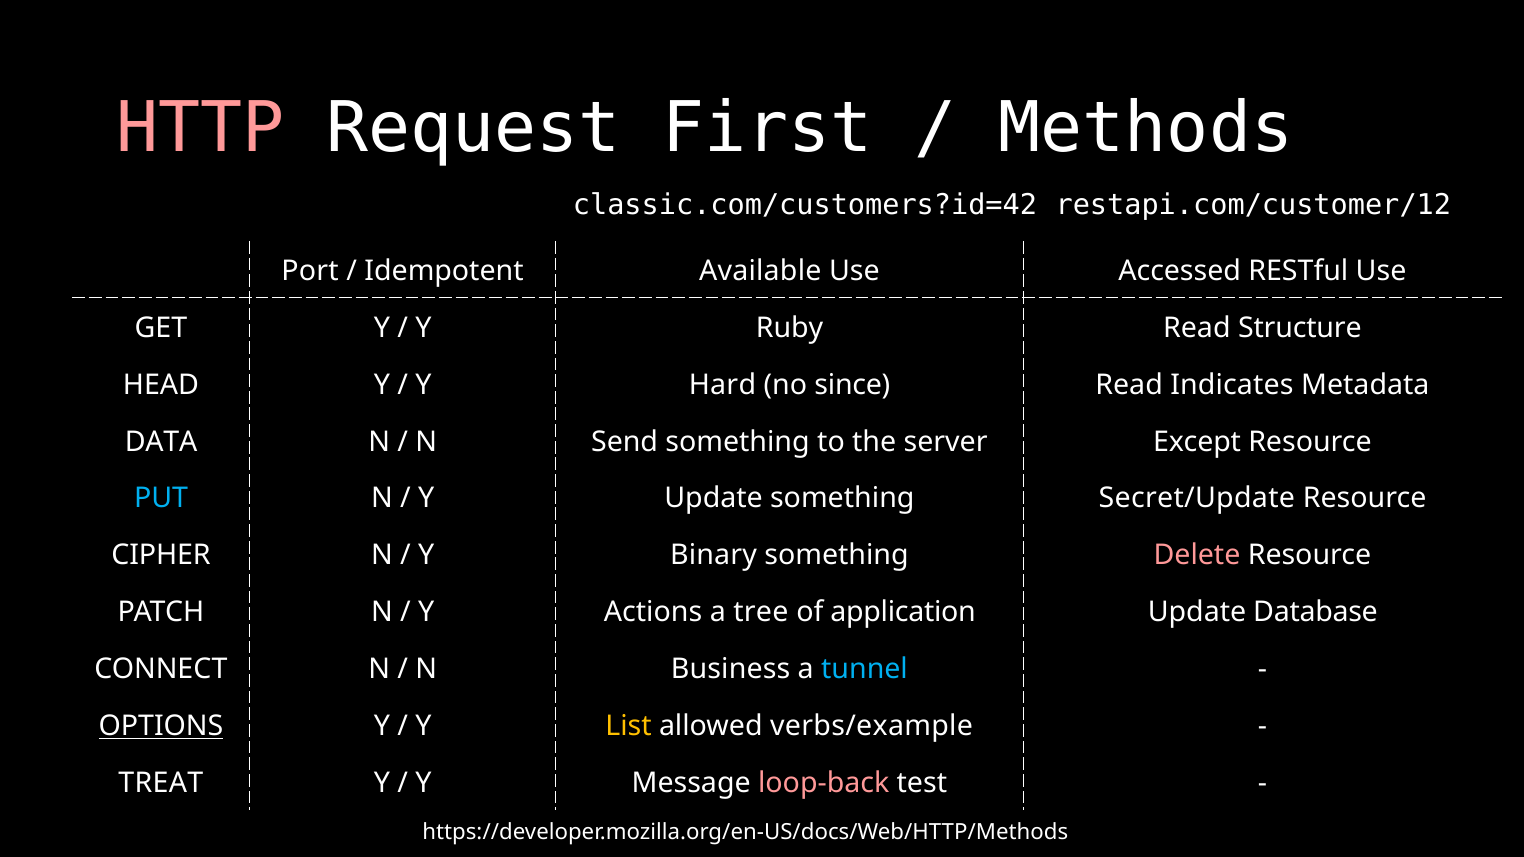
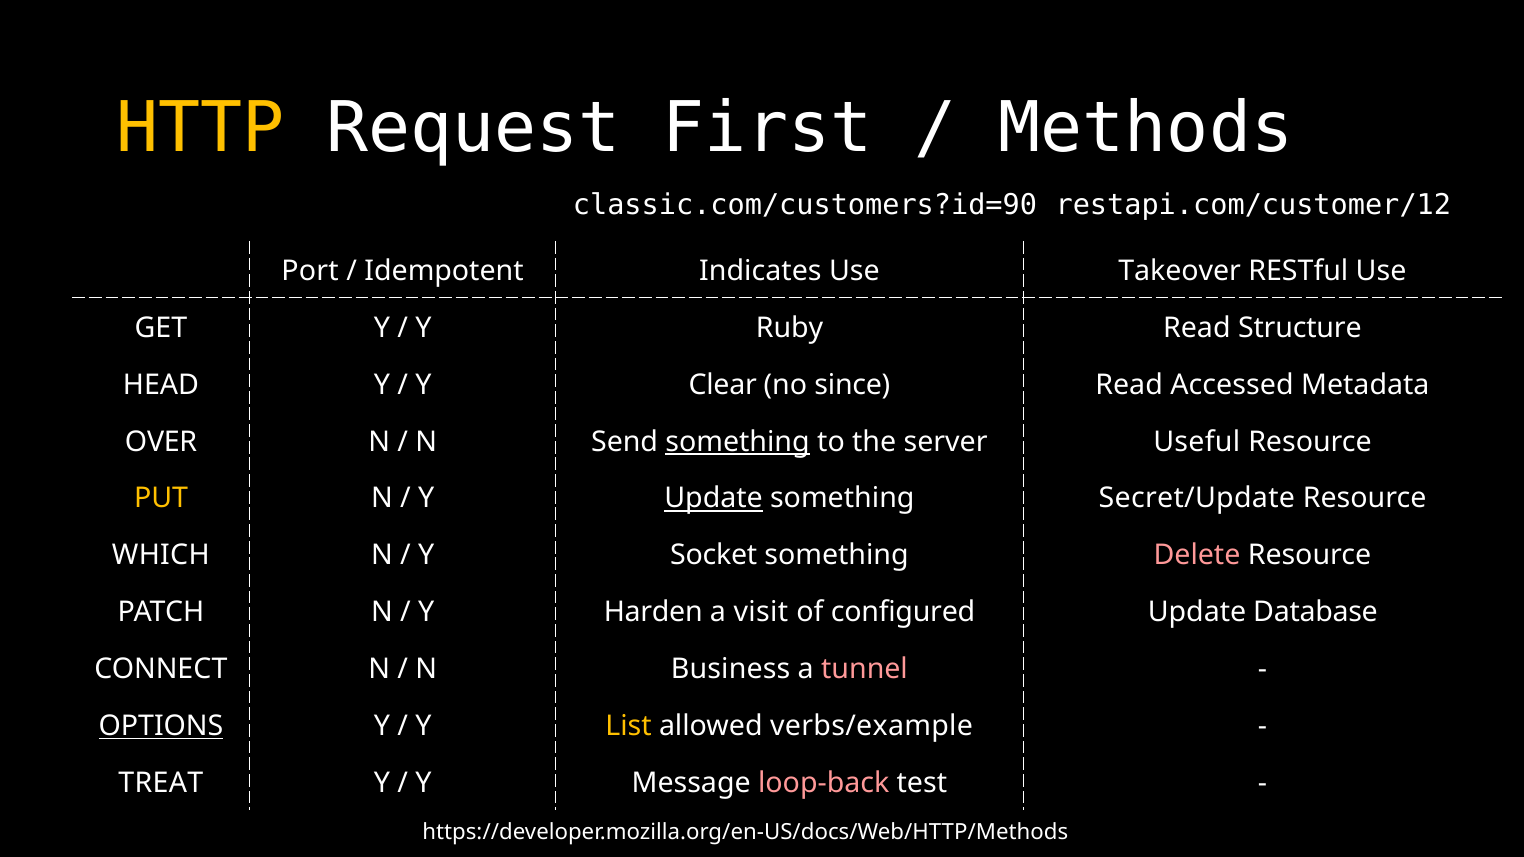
HTTP colour: pink -> yellow
classic.com/customers?id=42: classic.com/customers?id=42 -> classic.com/customers?id=90
Available: Available -> Indicates
Accessed: Accessed -> Takeover
Hard: Hard -> Clear
Indicates: Indicates -> Accessed
DATA: DATA -> OVER
something at (738, 442) underline: none -> present
Except: Except -> Useful
PUT colour: light blue -> yellow
Update at (714, 499) underline: none -> present
CIPHER: CIPHER -> WHICH
Binary: Binary -> Socket
Actions: Actions -> Harden
tree: tree -> visit
application: application -> configured
tunnel colour: light blue -> pink
